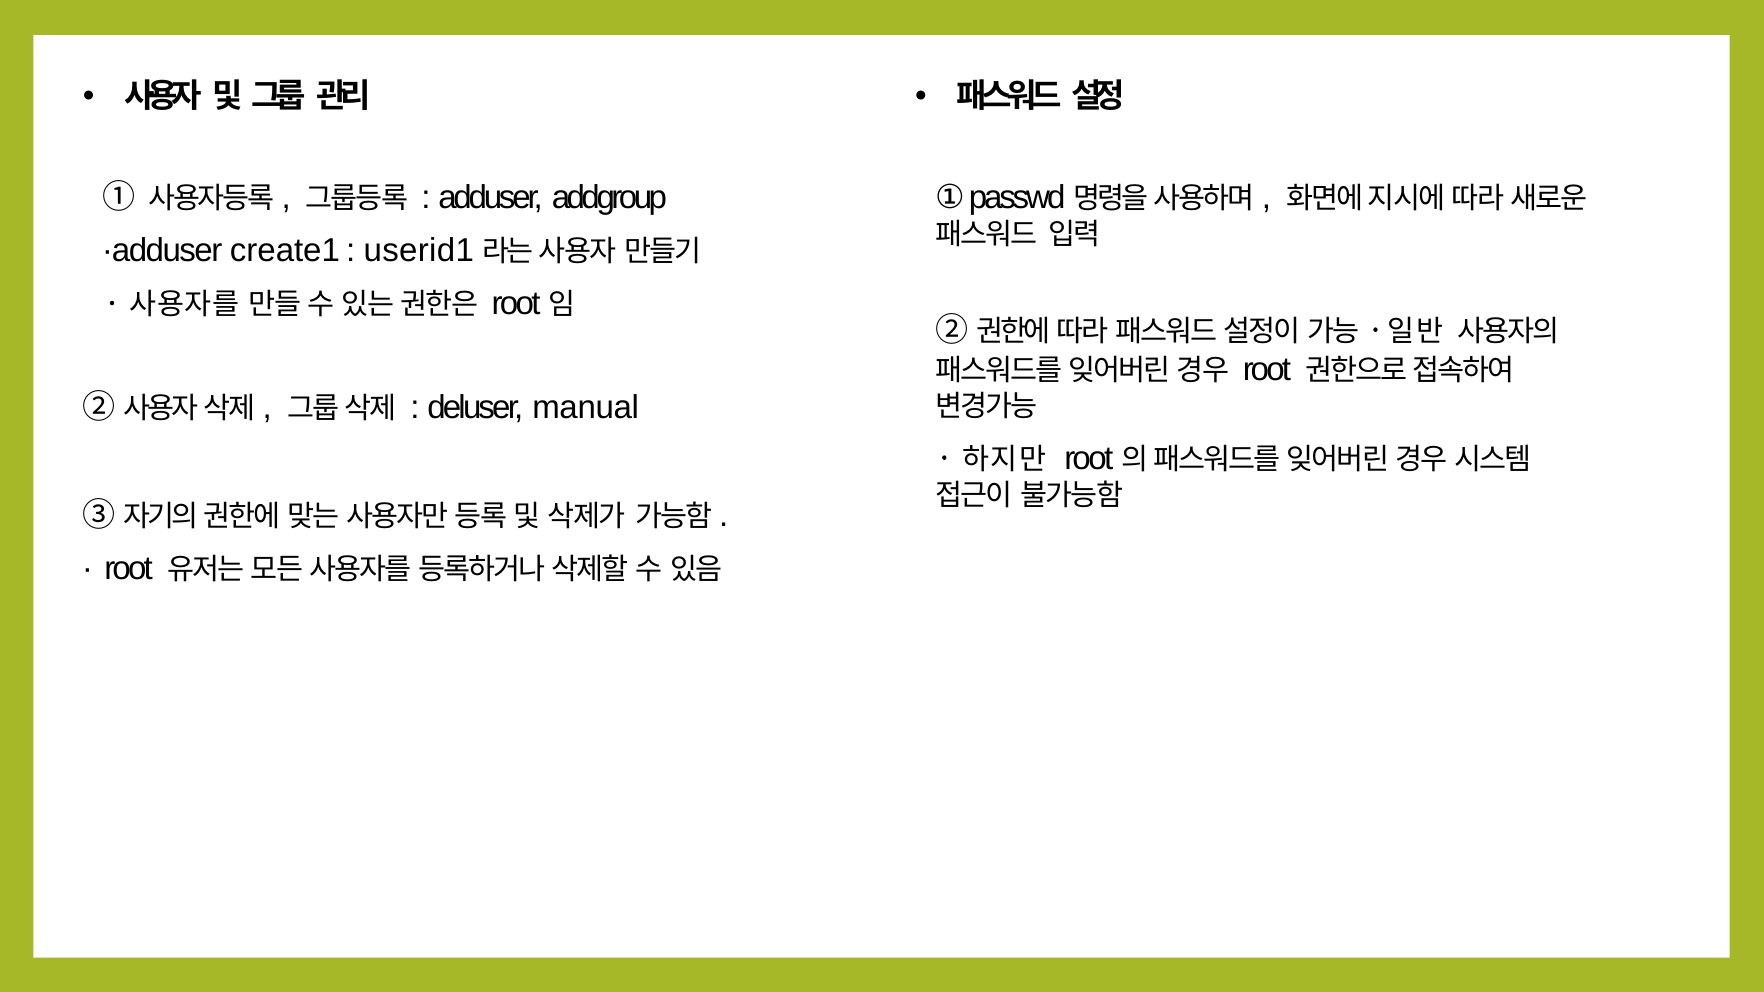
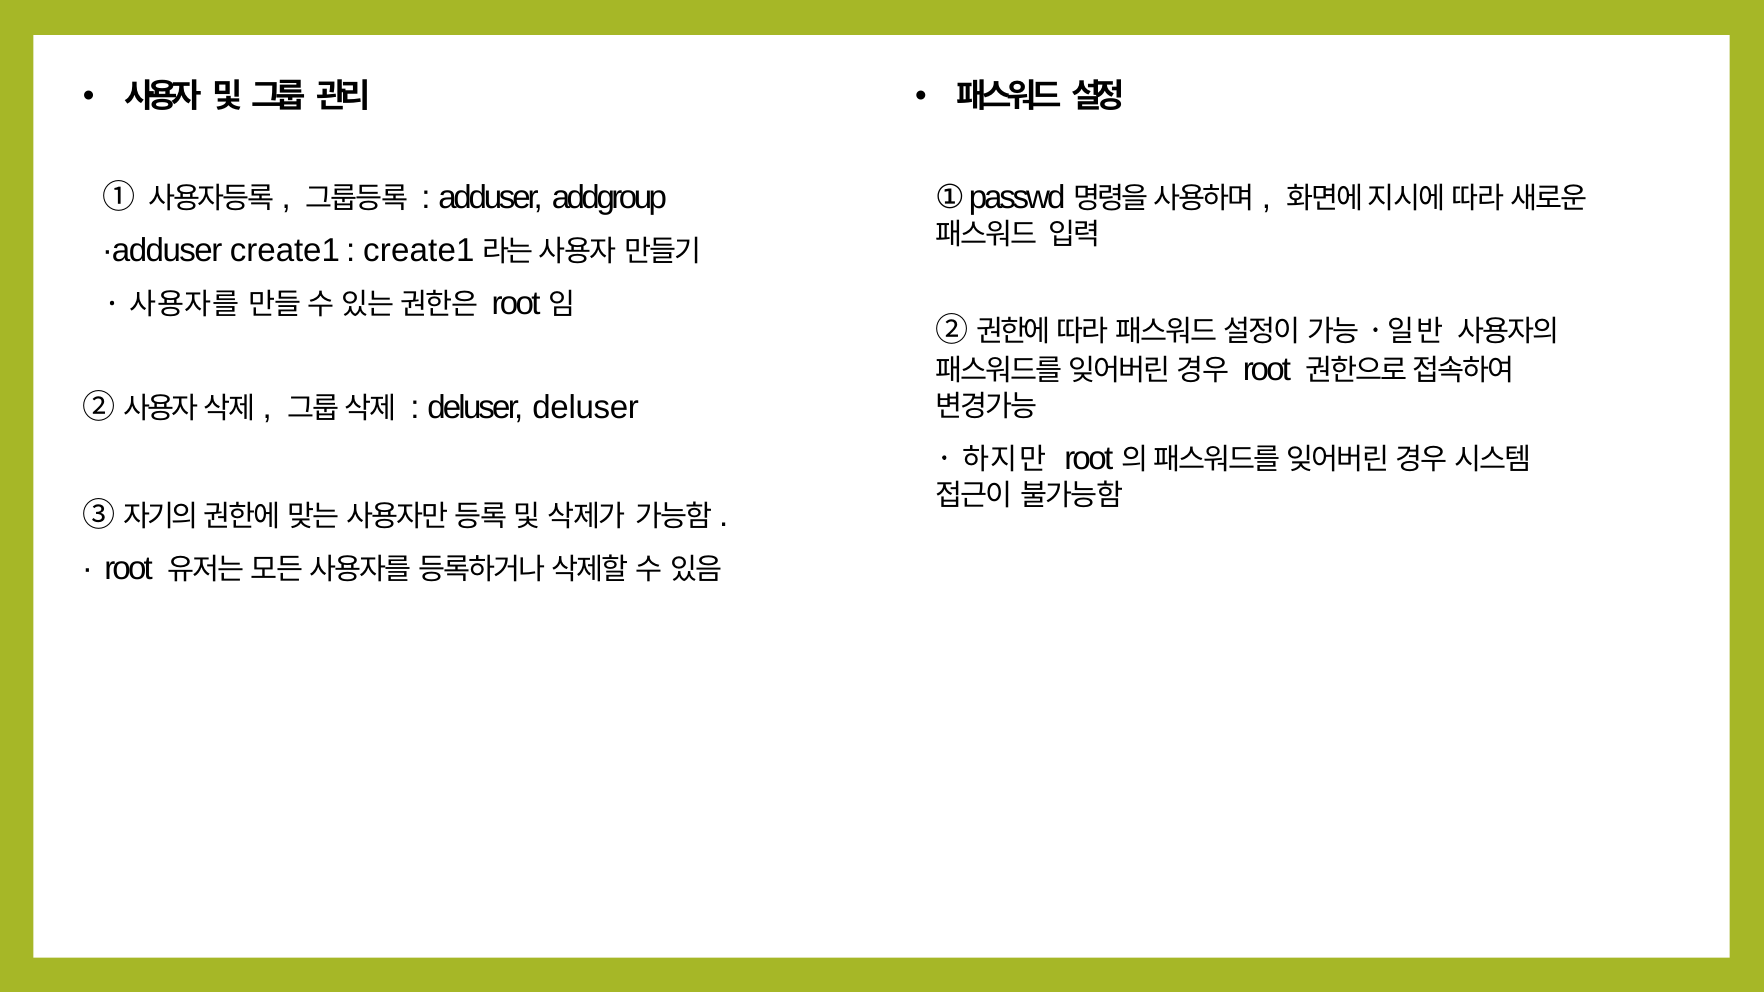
userid1 at (419, 250): userid1 -> create1
deluser manual: manual -> deluser
